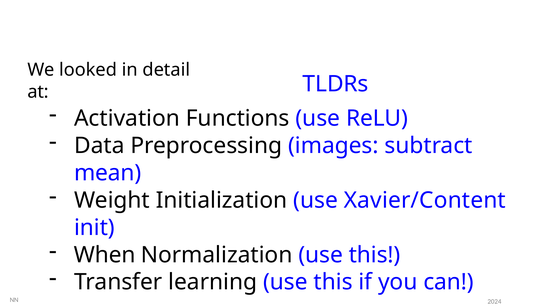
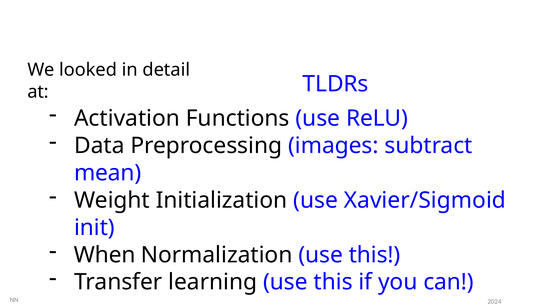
Xavier/Content: Xavier/Content -> Xavier/Sigmoid
